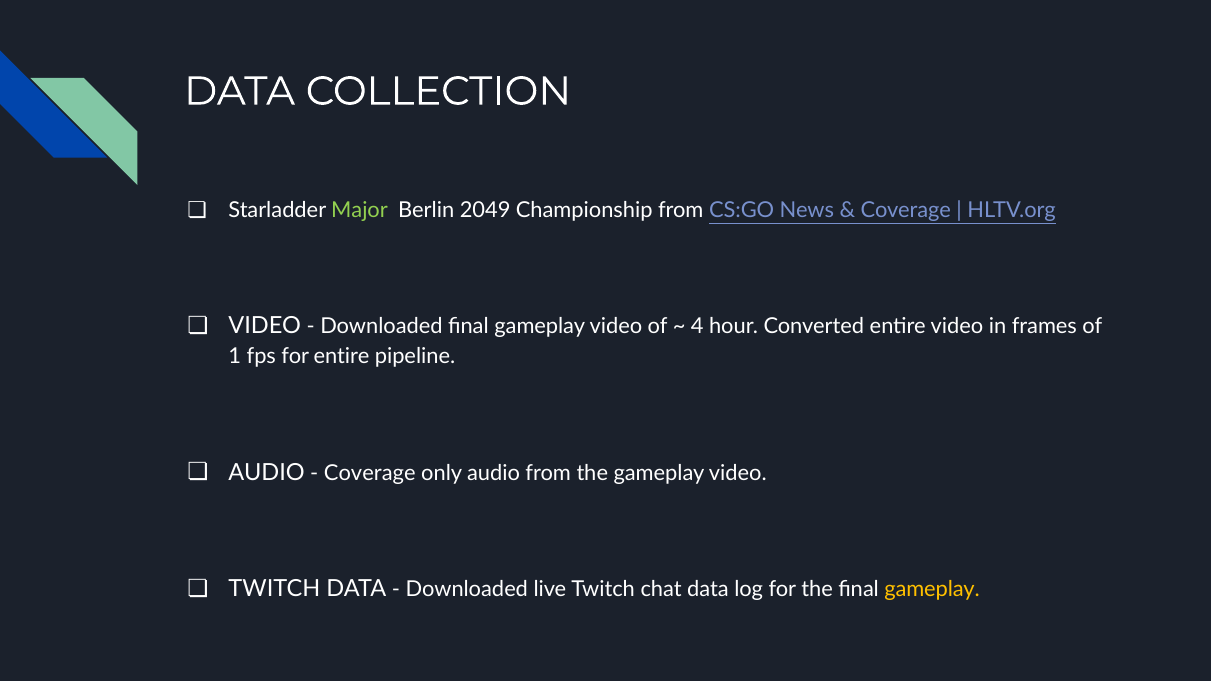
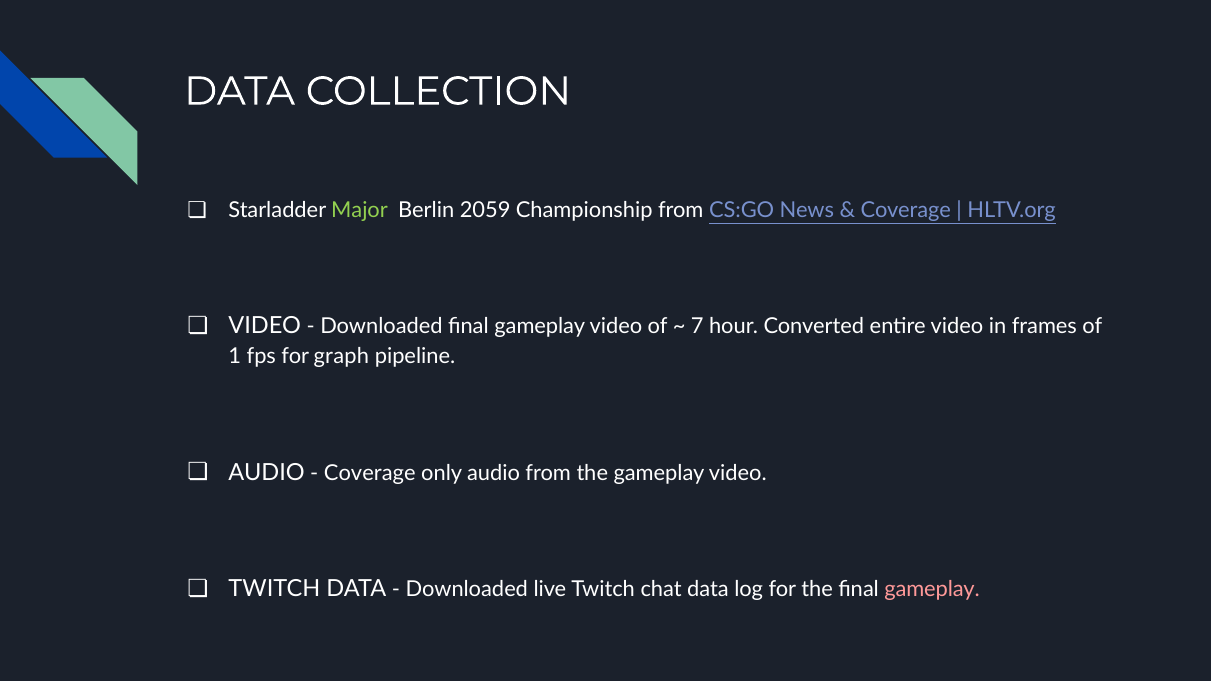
2049: 2049 -> 2059
4: 4 -> 7
for entire: entire -> graph
gameplay at (932, 589) colour: yellow -> pink
